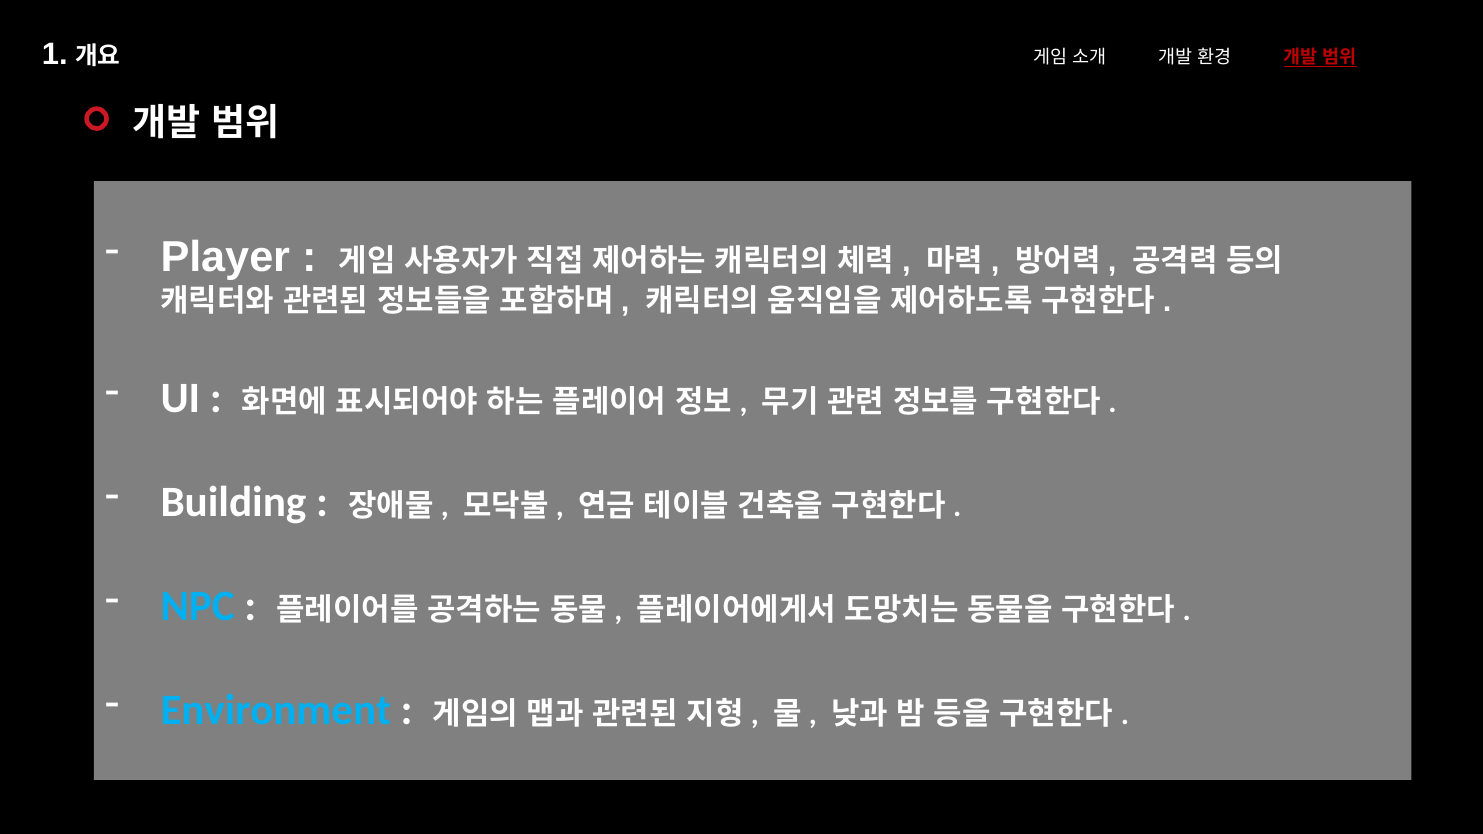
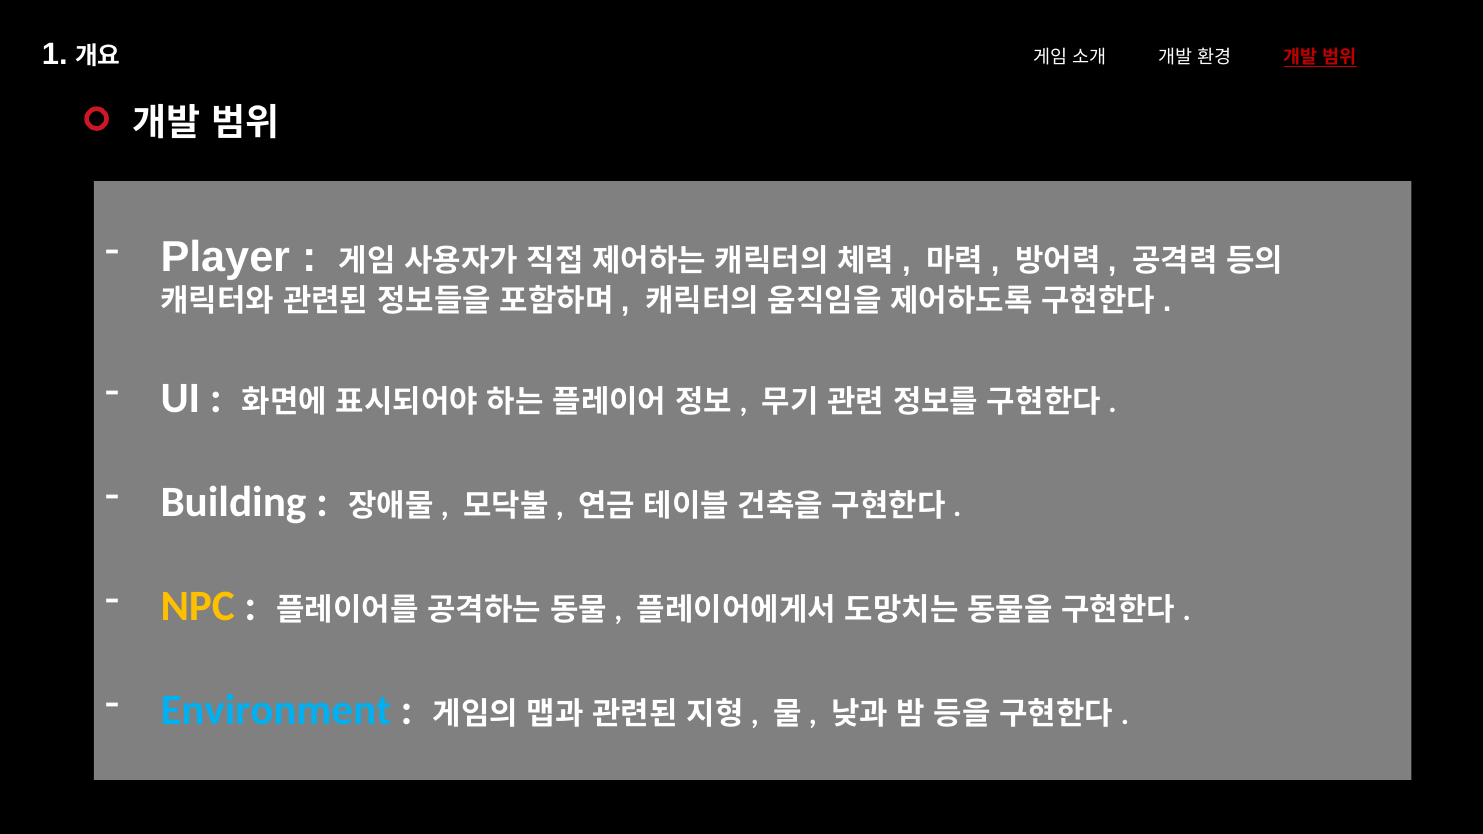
NPC colour: light blue -> yellow
